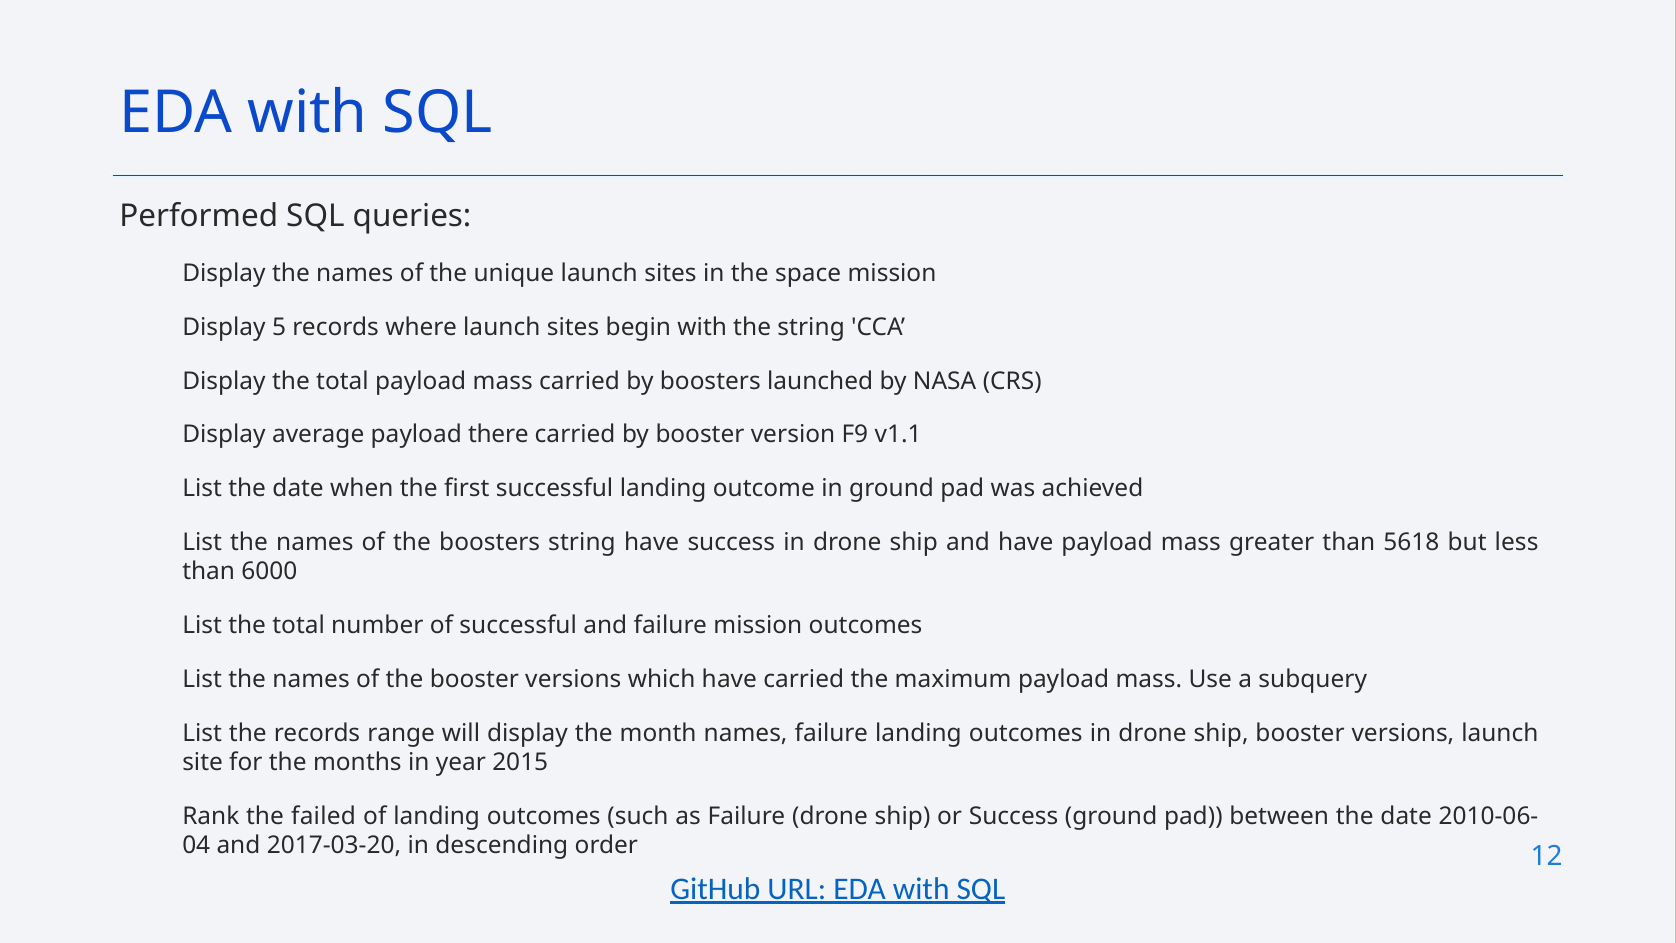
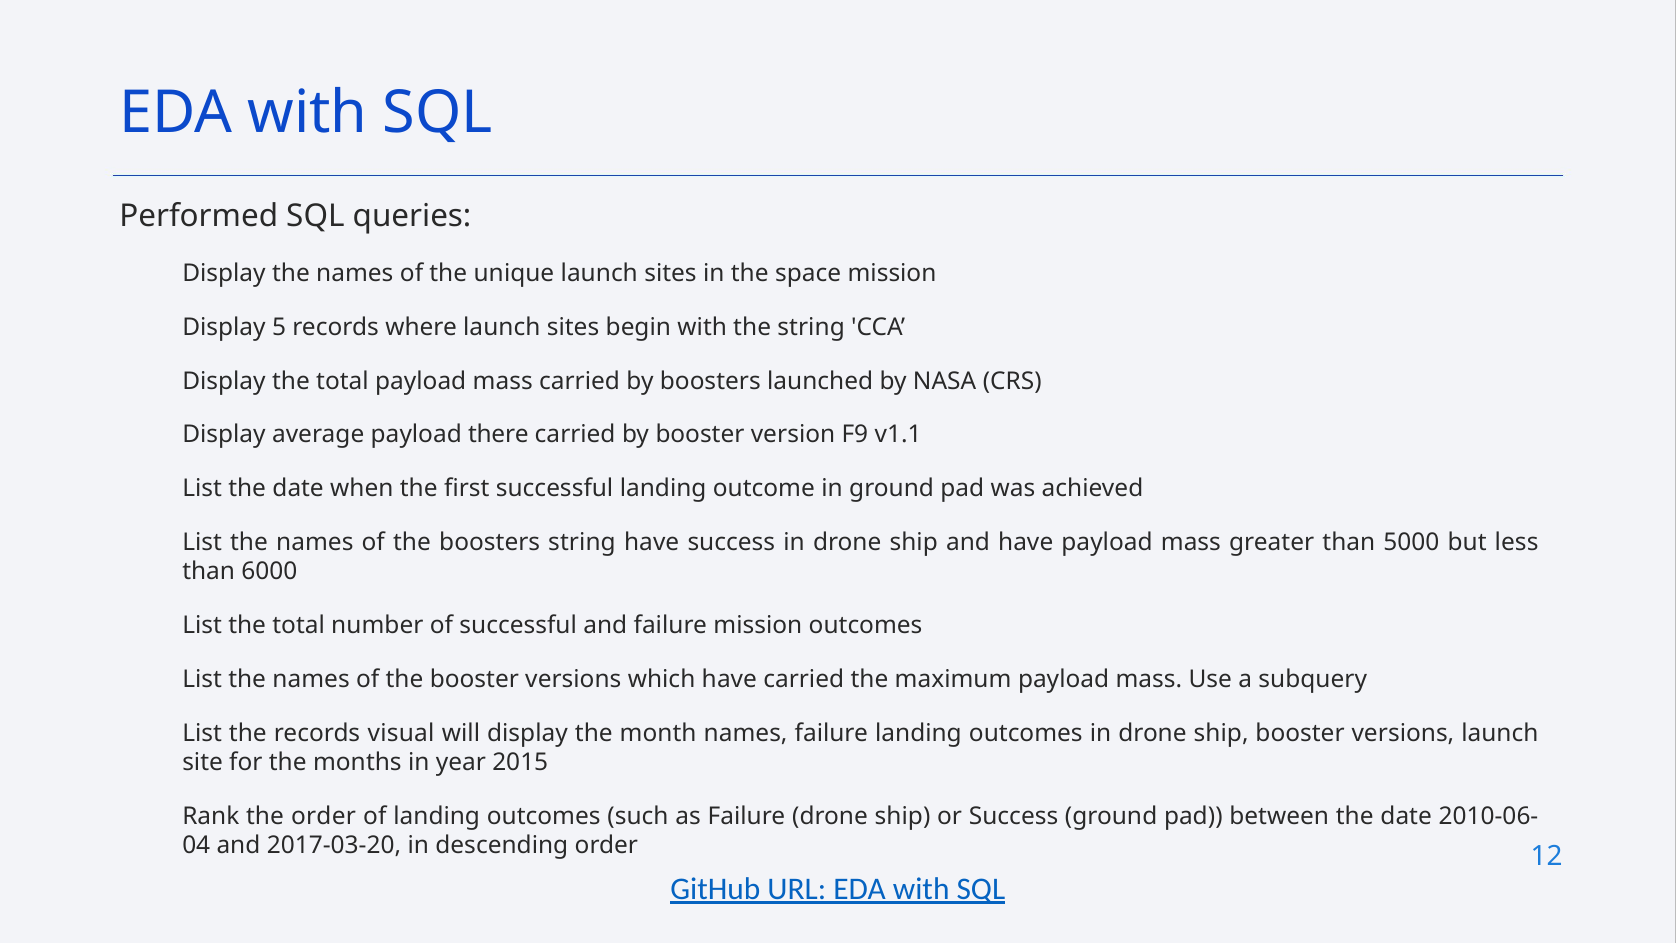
5618: 5618 -> 5000
range: range -> visual
the failed: failed -> order
